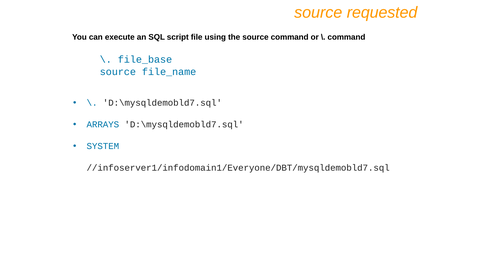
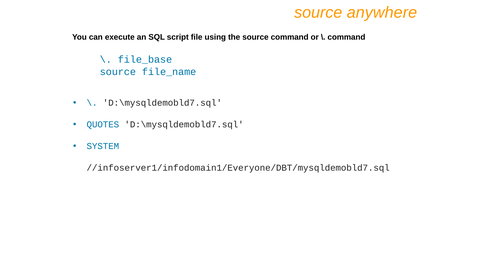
requested: requested -> anywhere
ARRAYS: ARRAYS -> QUOTES
